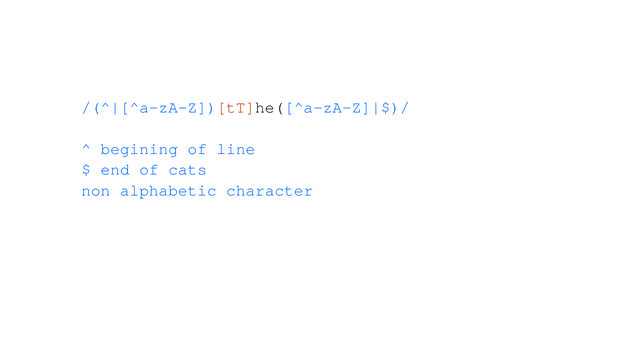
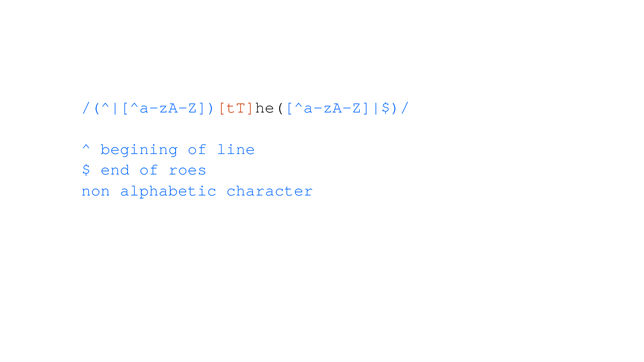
cats: cats -> roes
